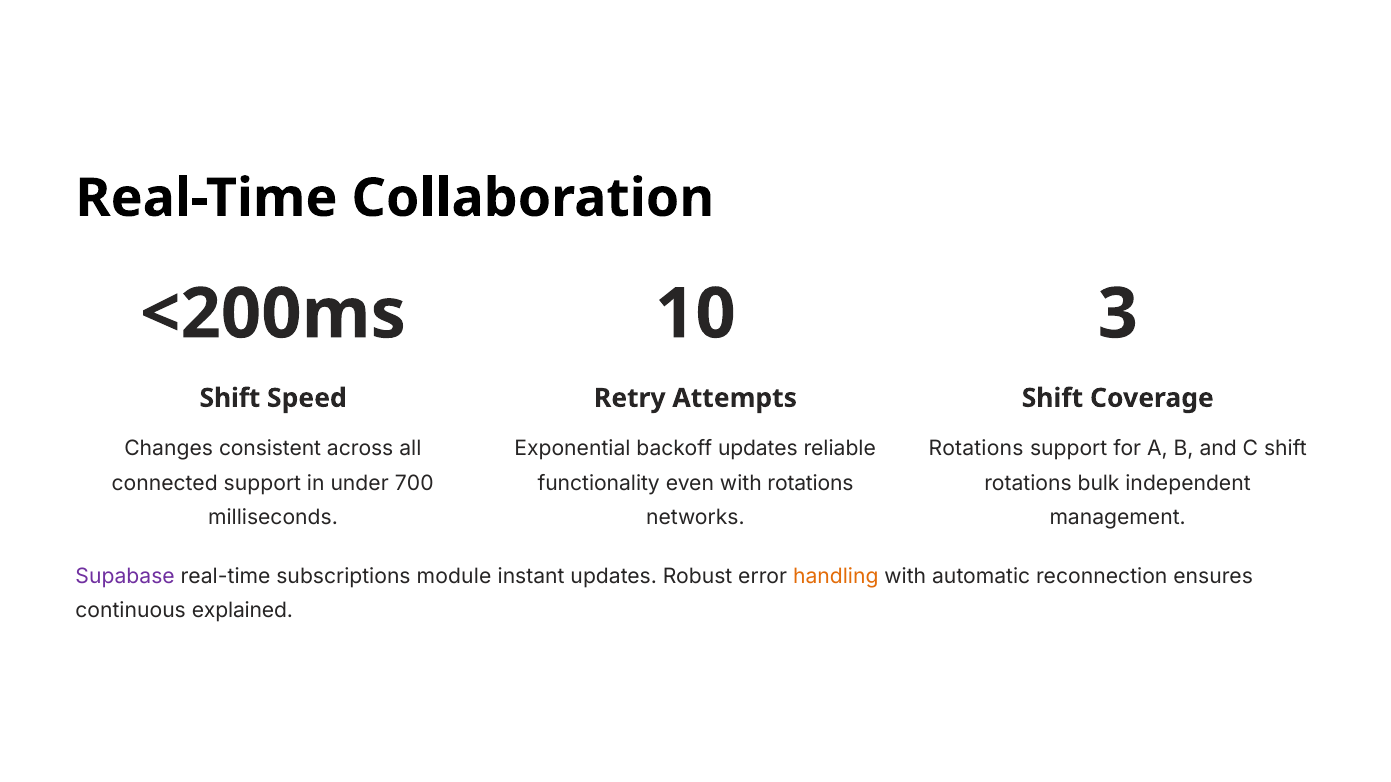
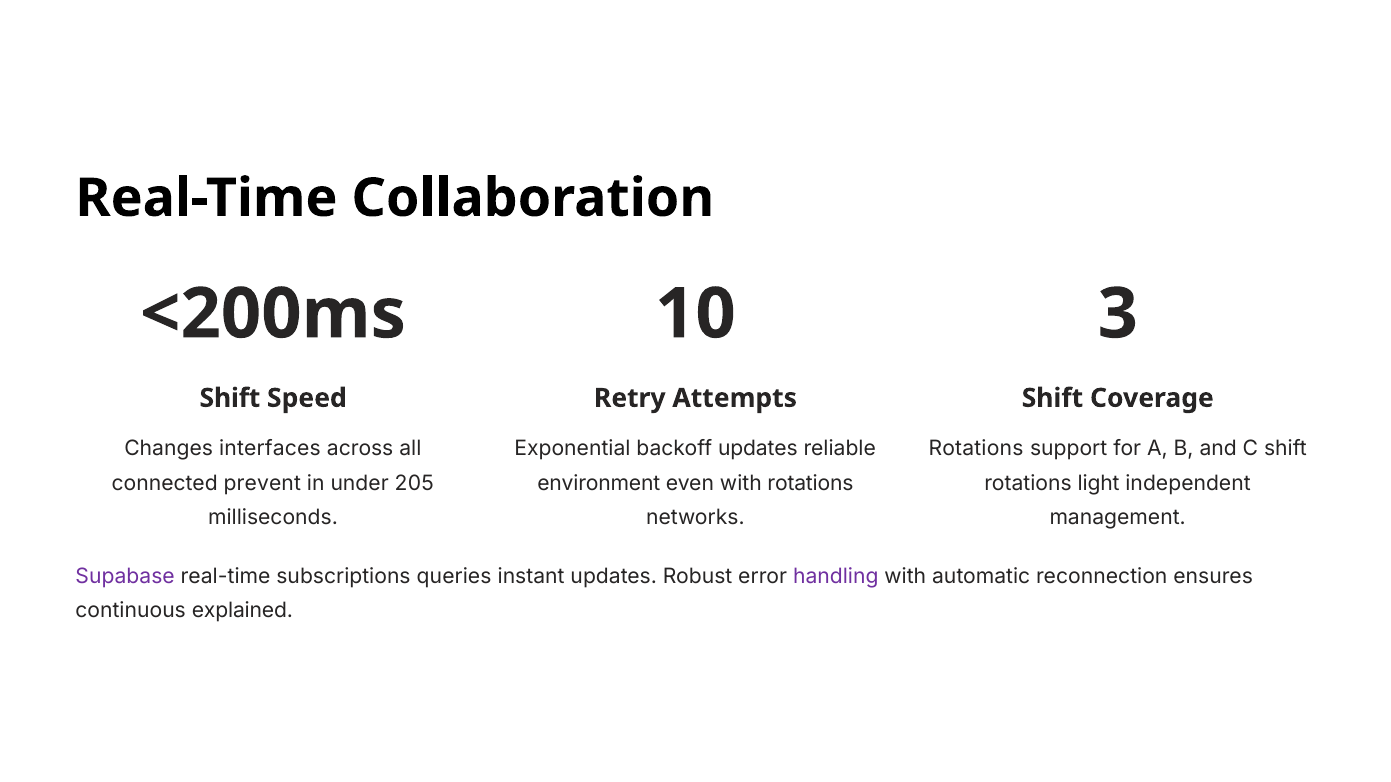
consistent: consistent -> interfaces
connected support: support -> prevent
700: 700 -> 205
functionality: functionality -> environment
bulk: bulk -> light
module: module -> queries
handling colour: orange -> purple
